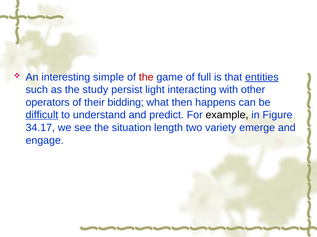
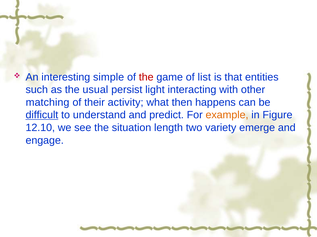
full: full -> list
entities underline: present -> none
study: study -> usual
operators: operators -> matching
bidding: bidding -> activity
example colour: black -> orange
34.17: 34.17 -> 12.10
